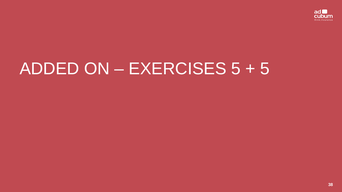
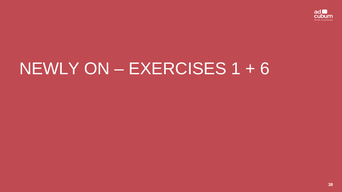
ADDED: ADDED -> NEWLY
EXERCISES 5: 5 -> 1
5 at (265, 69): 5 -> 6
